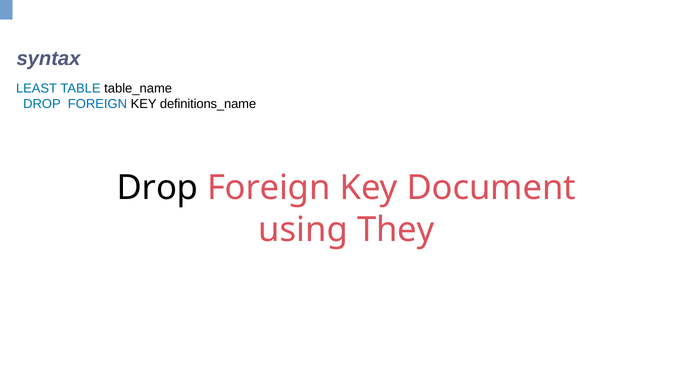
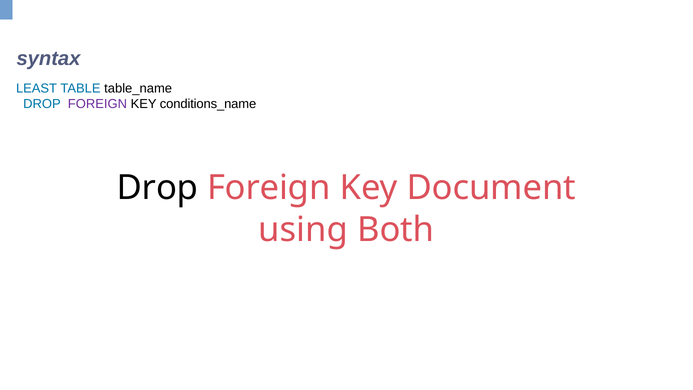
FOREIGN at (97, 104) colour: blue -> purple
definitions_name: definitions_name -> conditions_name
They: They -> Both
